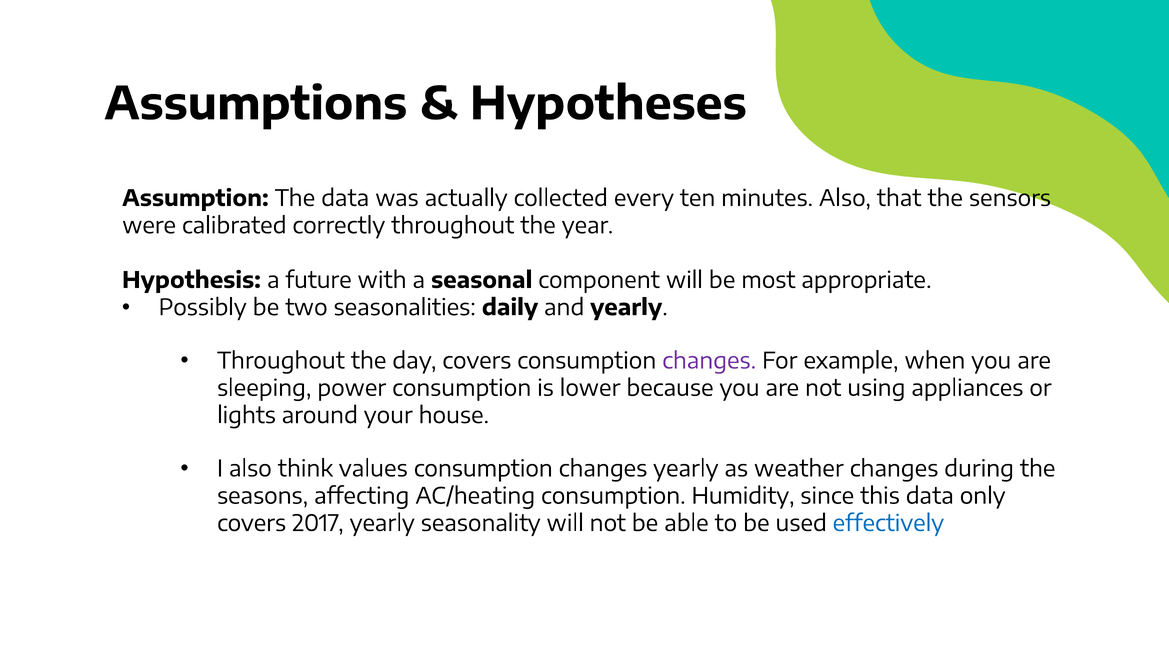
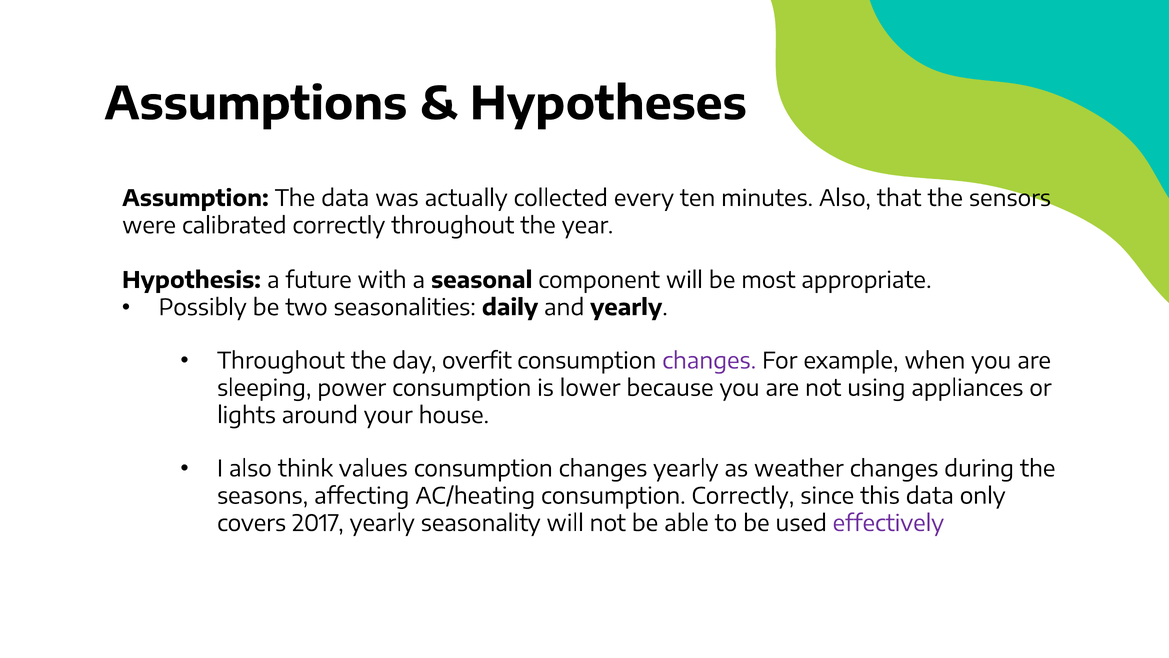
day covers: covers -> overfit
consumption Humidity: Humidity -> Correctly
effectively colour: blue -> purple
